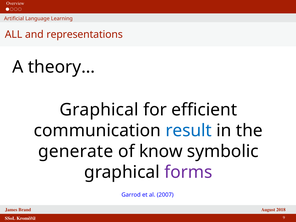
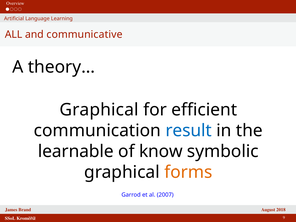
representations: representations -> communicative
generate: generate -> learnable
forms colour: purple -> orange
